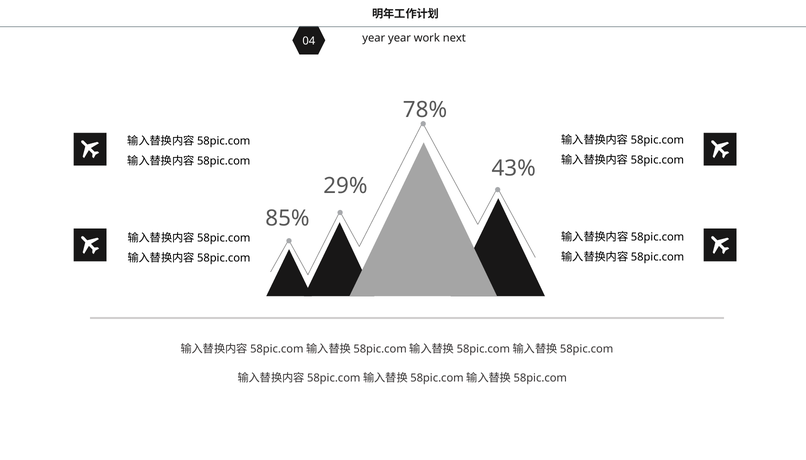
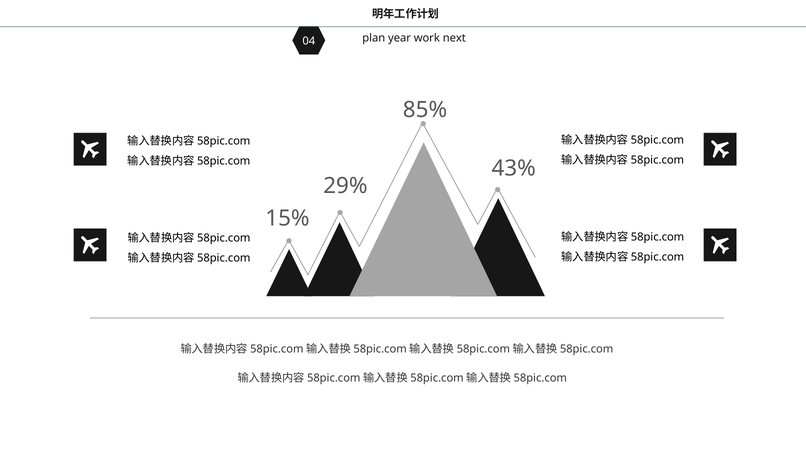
year at (374, 38): year -> plan
78%: 78% -> 85%
85%: 85% -> 15%
